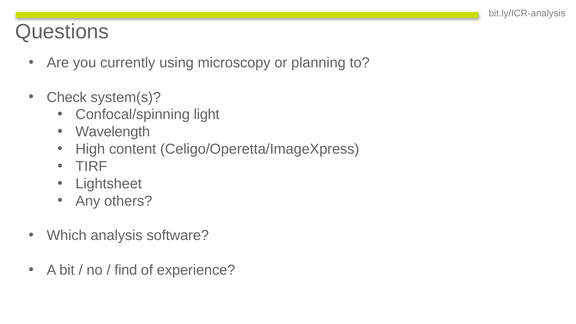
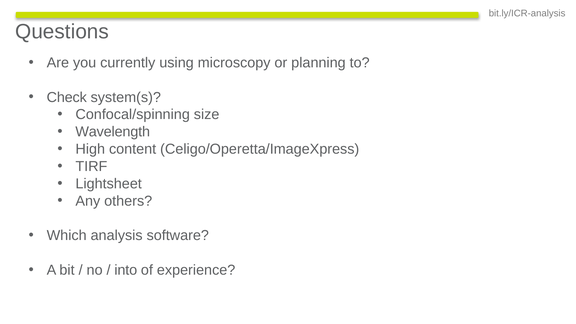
light: light -> size
find: find -> into
